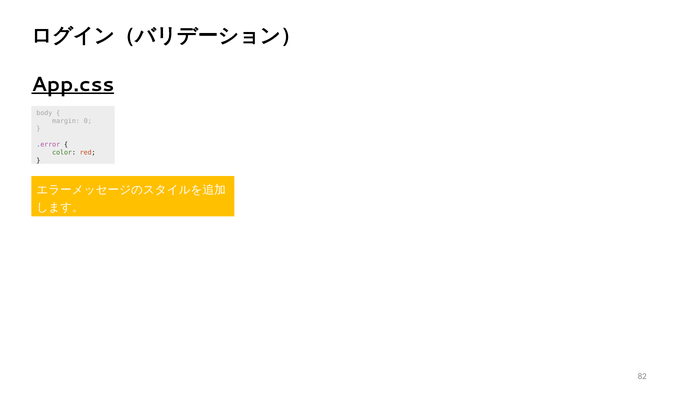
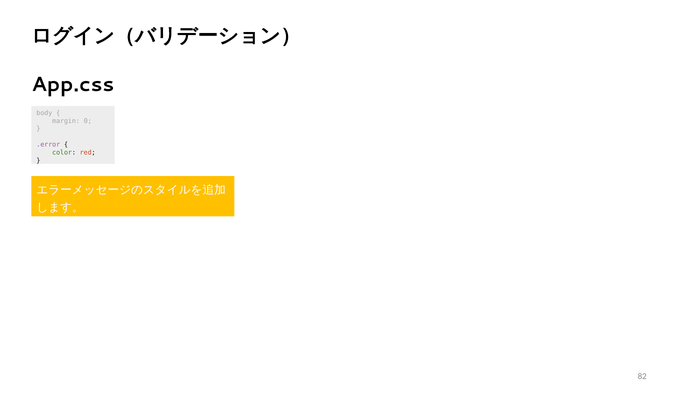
App.css underline: present -> none
